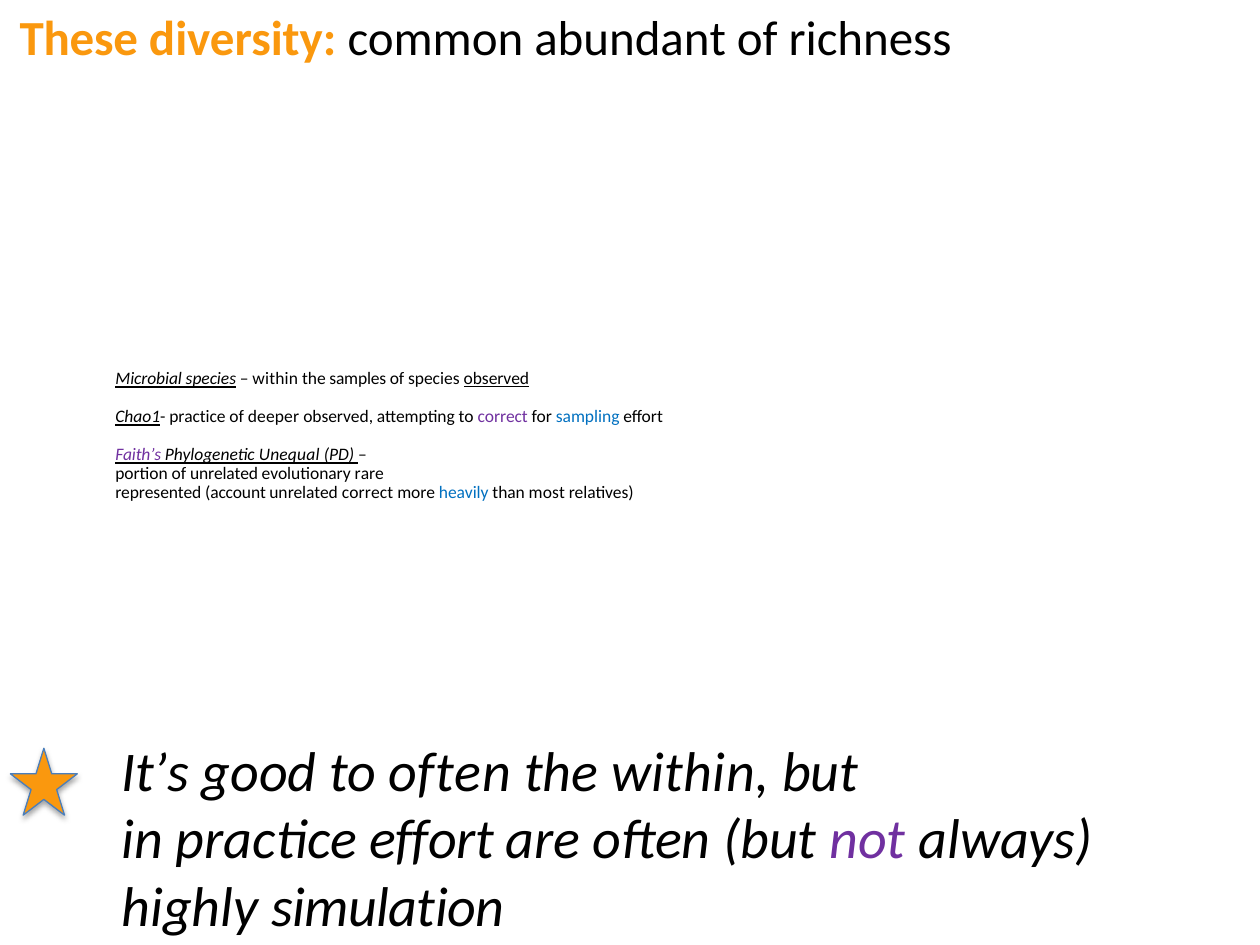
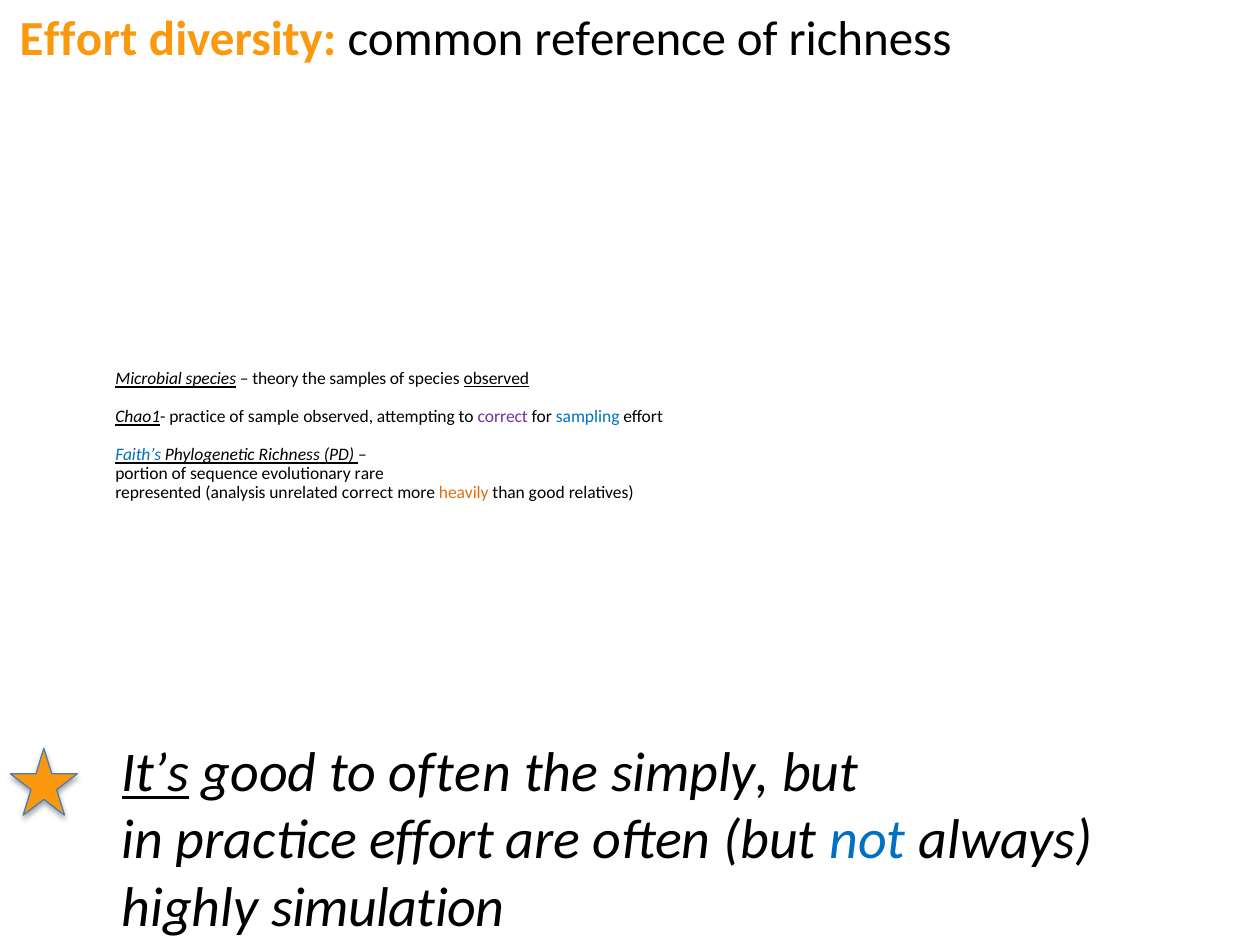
These at (79, 39): These -> Effort
abundant: abundant -> reference
within at (275, 379): within -> theory
deeper: deeper -> sample
Faith’s colour: purple -> blue
Phylogenetic Unequal: Unequal -> Richness
of unrelated: unrelated -> sequence
account: account -> analysis
heavily colour: blue -> orange
than most: most -> good
It’s underline: none -> present
the within: within -> simply
not colour: purple -> blue
